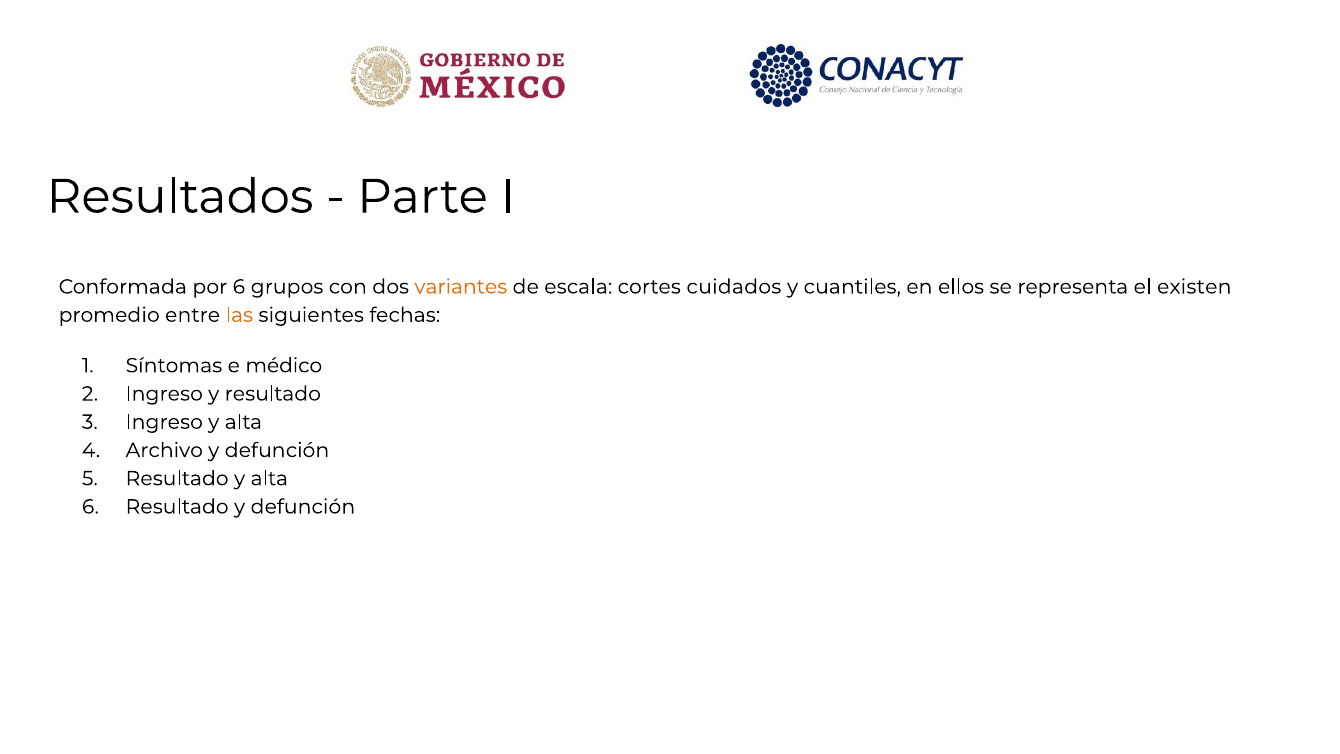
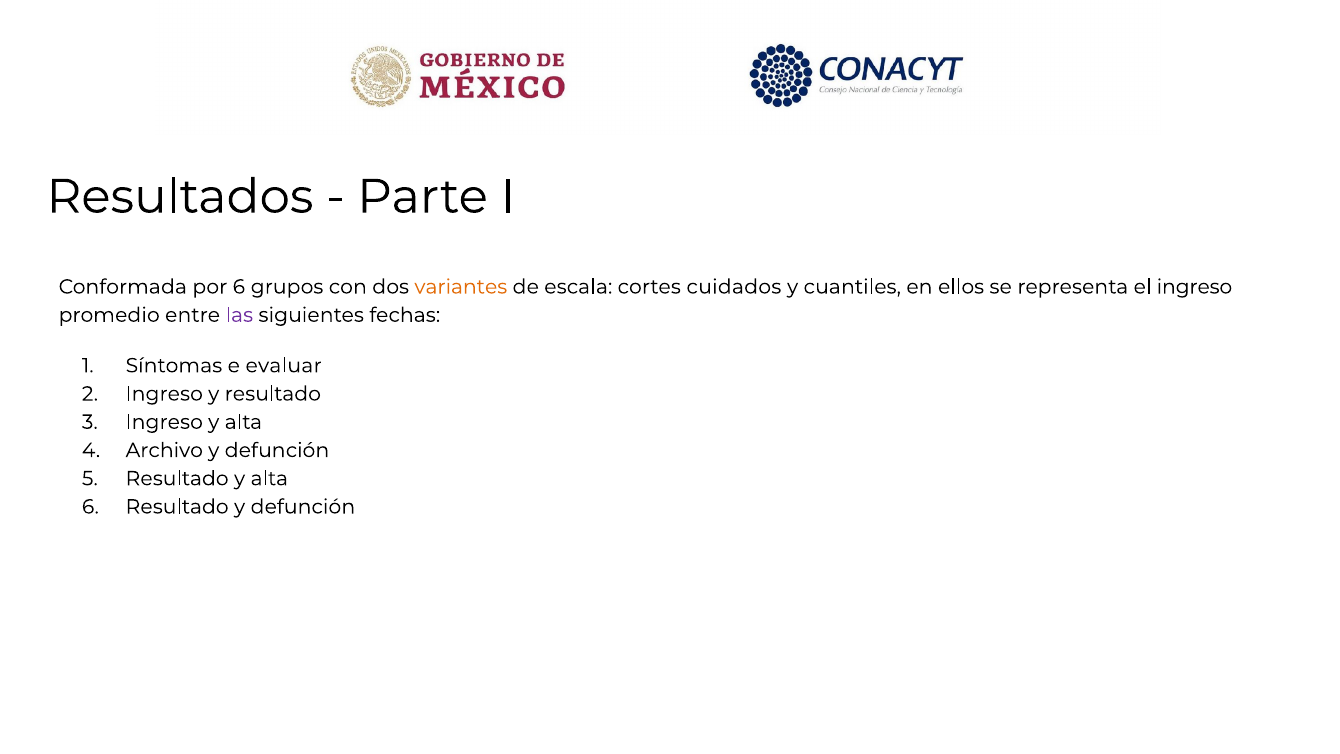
el existen: existen -> ingreso
las colour: orange -> purple
médico: médico -> evaluar
